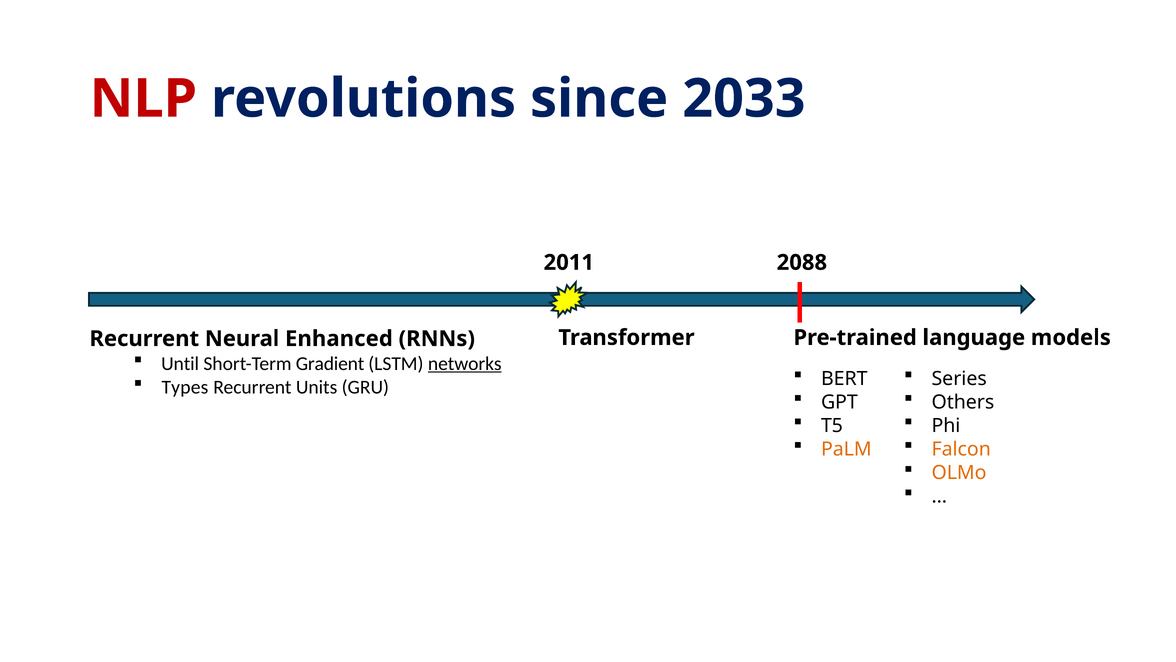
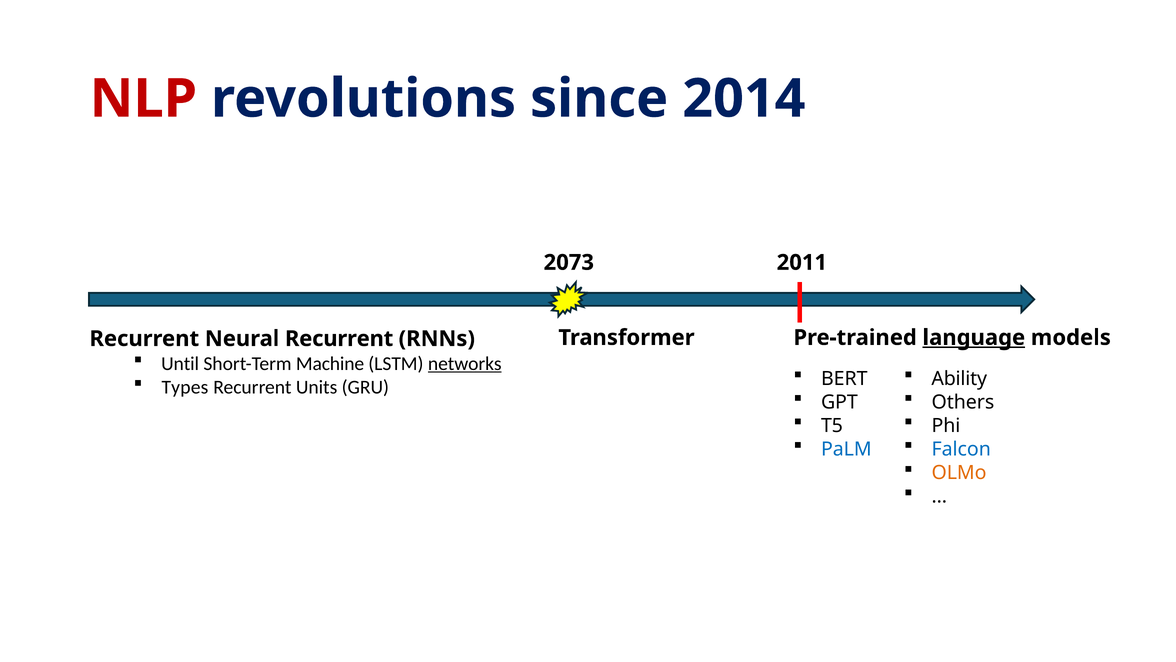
2033: 2033 -> 2014
2011: 2011 -> 2073
2088: 2088 -> 2011
language underline: none -> present
Neural Enhanced: Enhanced -> Recurrent
Gradient: Gradient -> Machine
Series: Series -> Ability
PaLM colour: orange -> blue
Falcon colour: orange -> blue
